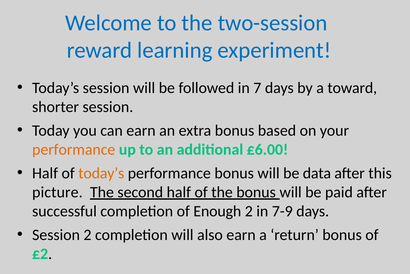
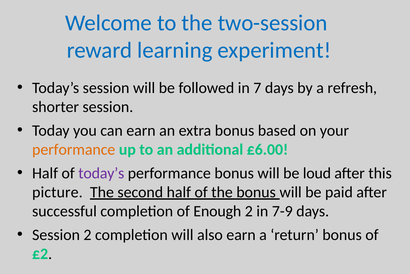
toward: toward -> refresh
today’s at (101, 173) colour: orange -> purple
data: data -> loud
